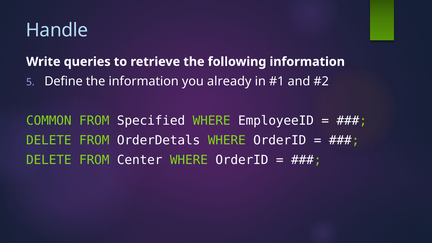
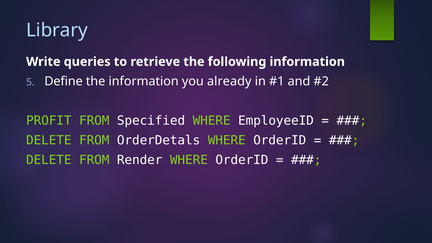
Handle: Handle -> Library
COMMON: COMMON -> PROFIT
Center: Center -> Render
